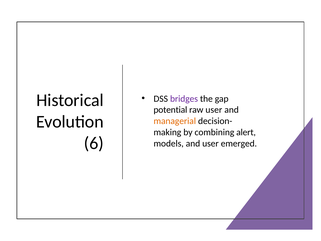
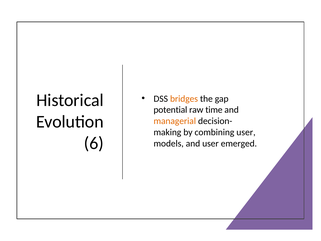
bridges colour: purple -> orange
raw user: user -> time
combining alert: alert -> user
